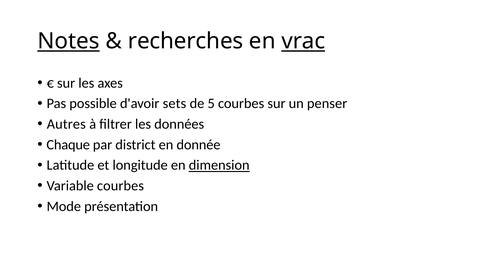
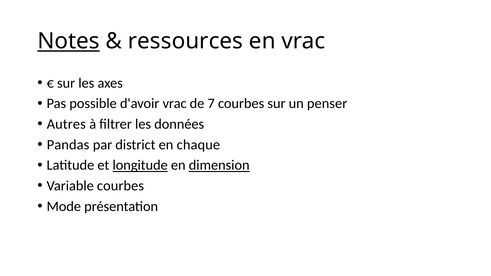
recherches: recherches -> ressources
vrac at (303, 41) underline: present -> none
d'avoir sets: sets -> vrac
5: 5 -> 7
Chaque: Chaque -> Pandas
donnée: donnée -> chaque
longitude underline: none -> present
